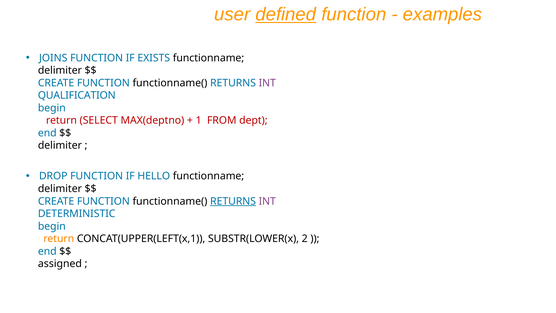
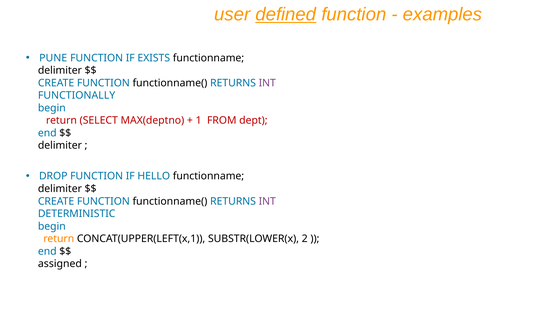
JOINS: JOINS -> PUNE
QUALIFICATION: QUALIFICATION -> FUNCTIONALLY
RETURNS at (233, 201) underline: present -> none
